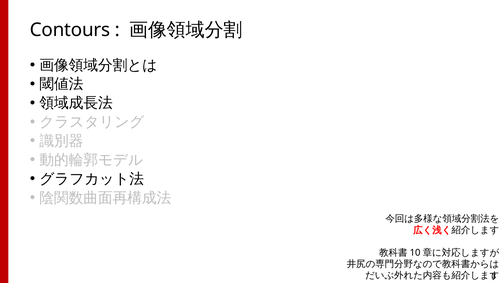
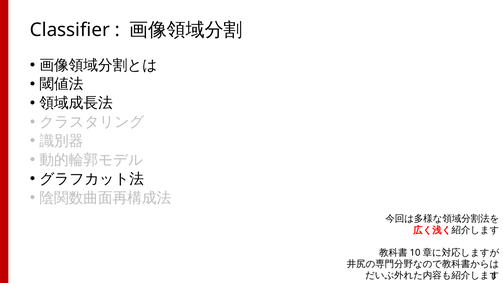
Contours: Contours -> Classifier
